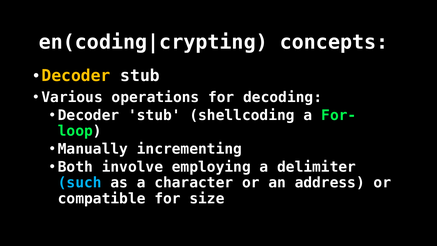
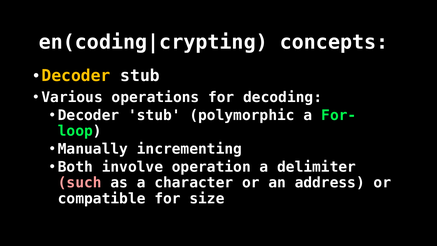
shellcoding: shellcoding -> polymorphic
employing: employing -> operation
such colour: light blue -> pink
